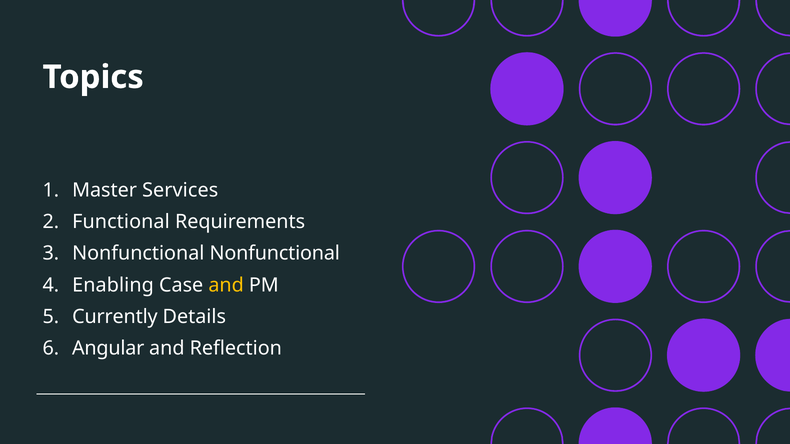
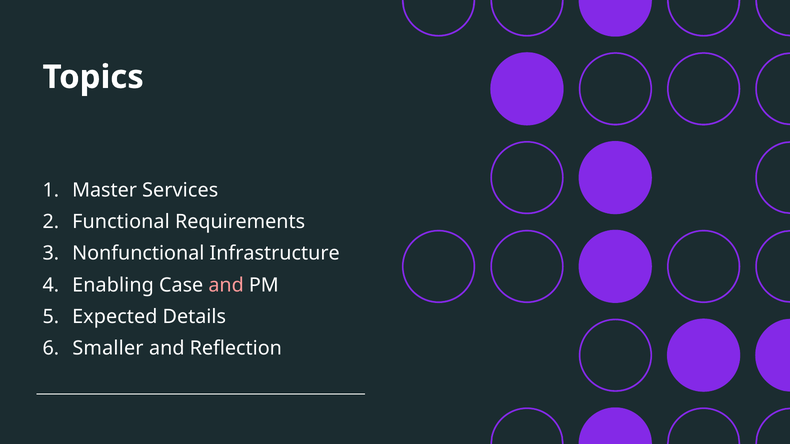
Nonfunctional Nonfunctional: Nonfunctional -> Infrastructure
and at (226, 285) colour: yellow -> pink
Currently: Currently -> Expected
Angular: Angular -> Smaller
